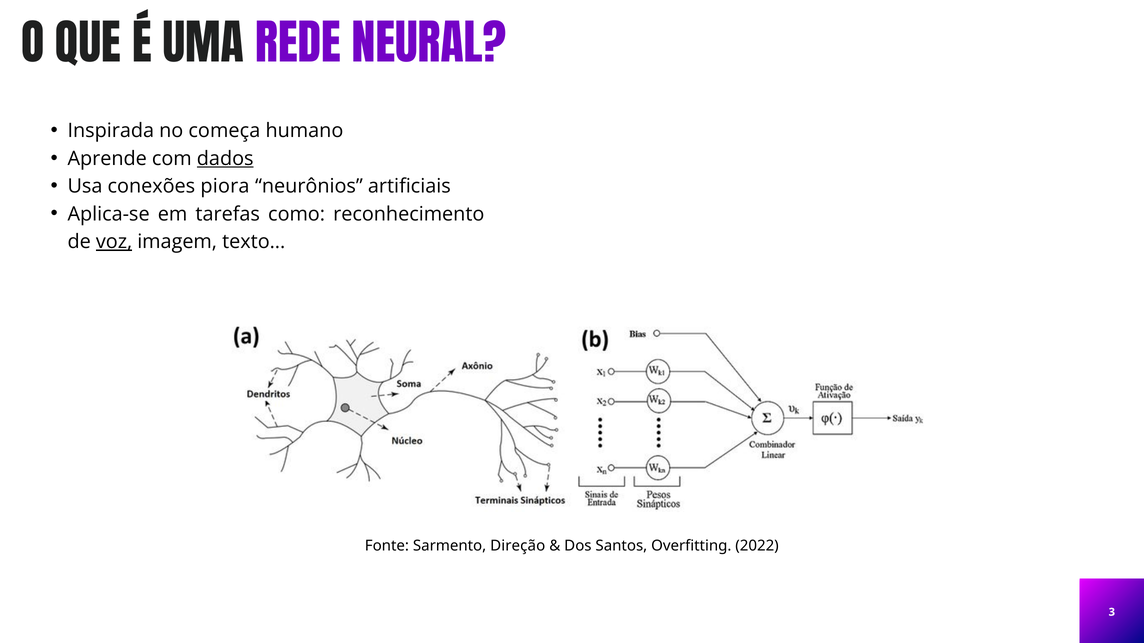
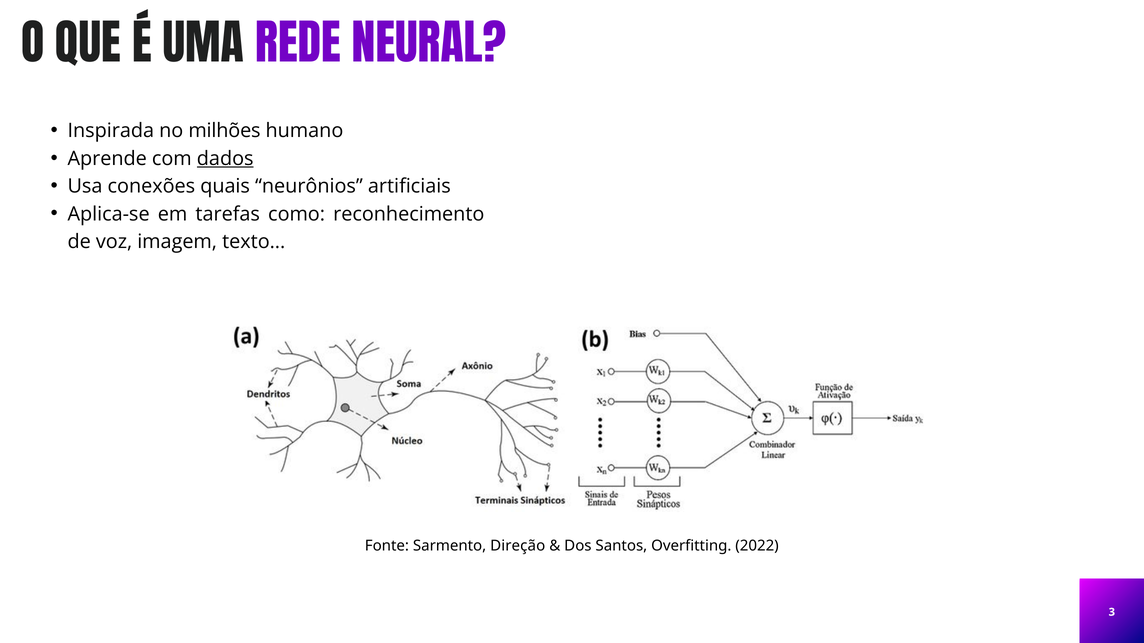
começa: começa -> milhões
piora: piora -> quais
voz underline: present -> none
